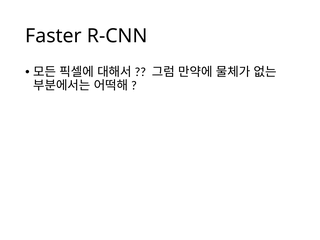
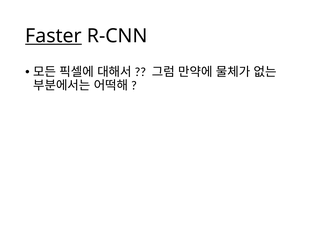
Faster underline: none -> present
